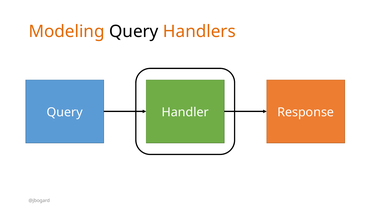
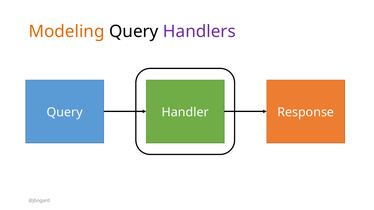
Handlers colour: orange -> purple
